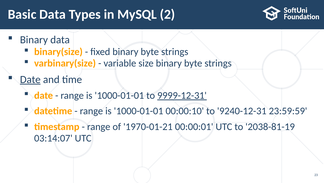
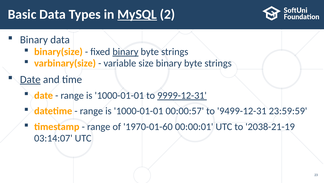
MySQL underline: none -> present
binary at (125, 52) underline: none -> present
00:00:10: 00:00:10 -> 00:00:57
9240-12-31: 9240-12-31 -> 9499-12-31
1970-01-21: 1970-01-21 -> 1970-01-60
2038-81-19: 2038-81-19 -> 2038-21-19
